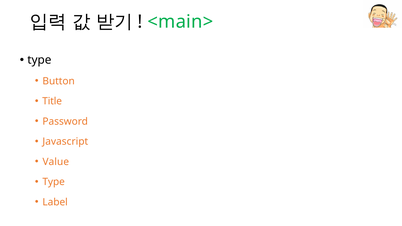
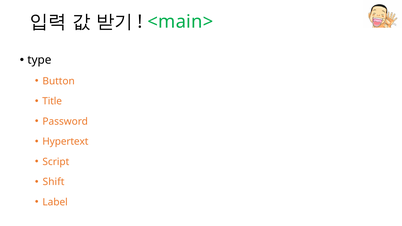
Javascript: Javascript -> Hypertext
Value: Value -> Script
Type at (54, 182): Type -> Shift
